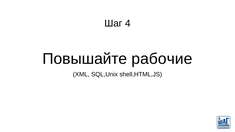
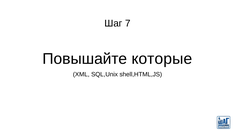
4: 4 -> 7
рабочие: рабочие -> которые
